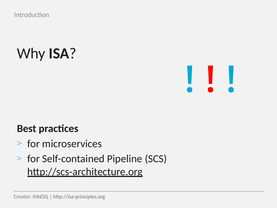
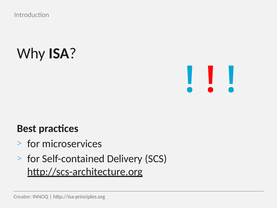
Pipeline: Pipeline -> Delivery
